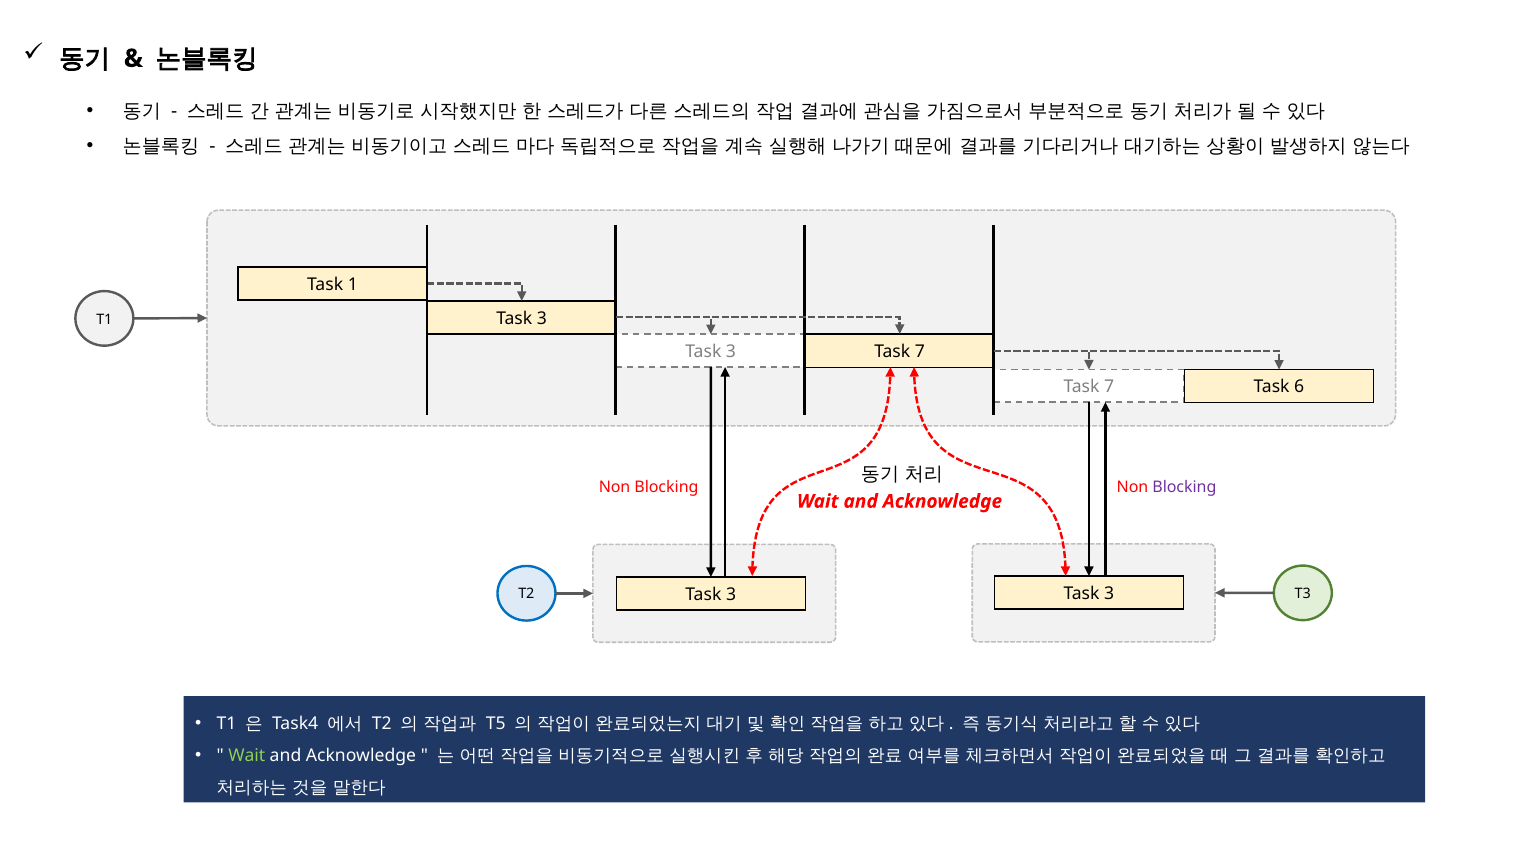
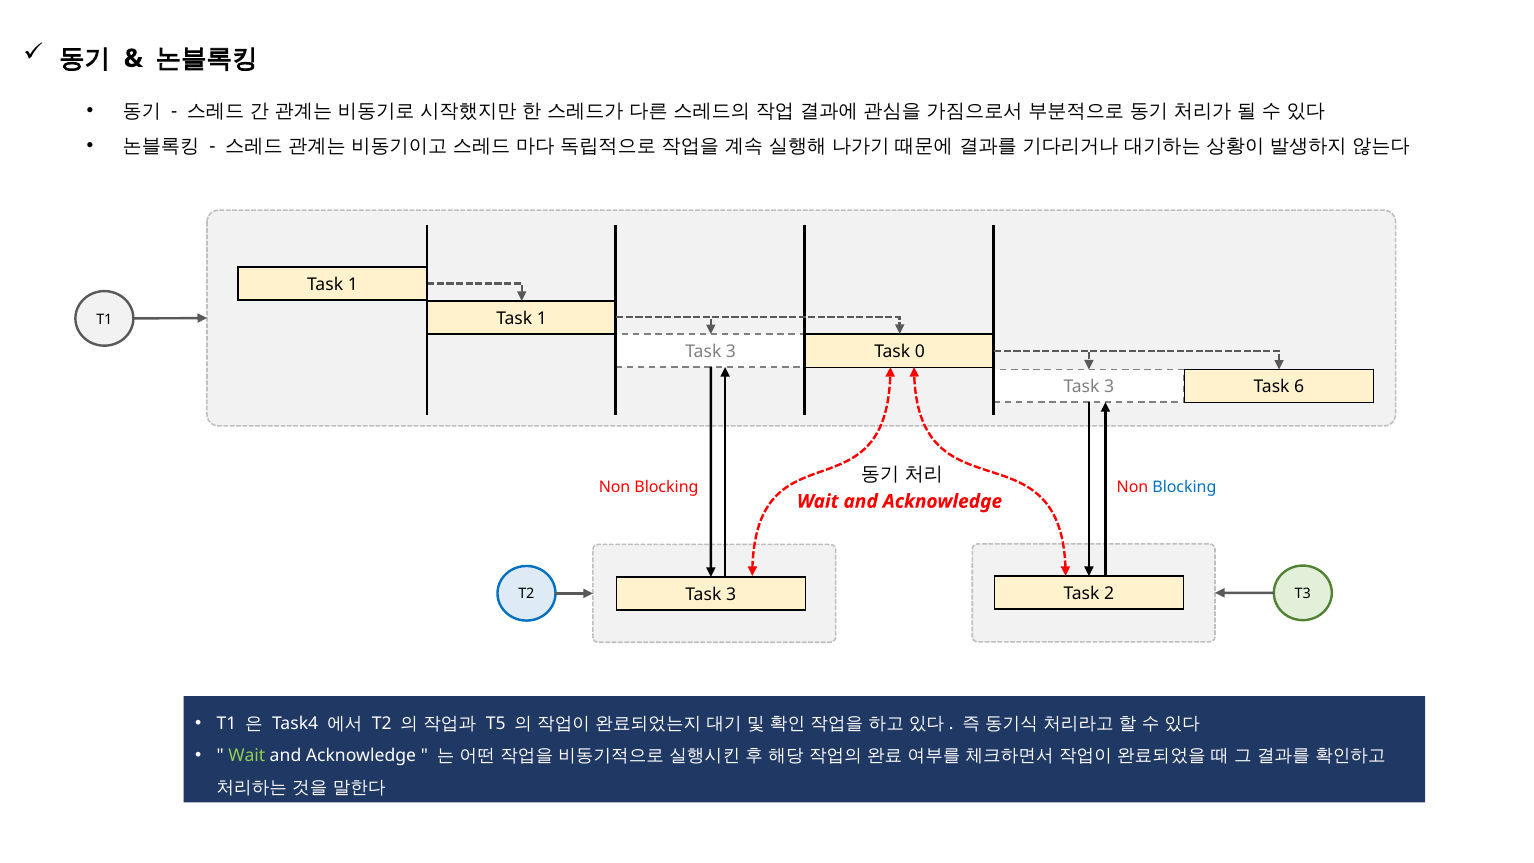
T1 Task 3: 3 -> 1
7 at (920, 352): 7 -> 0
7 at (1109, 387): 7 -> 3
Blocking at (1184, 488) colour: purple -> blue
3 at (1109, 593): 3 -> 2
